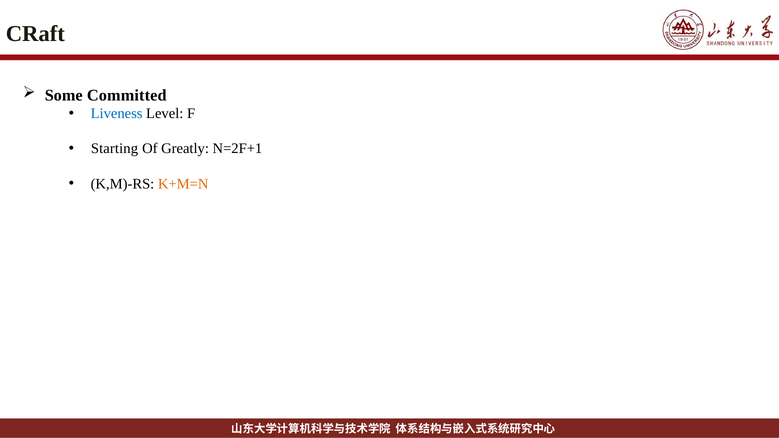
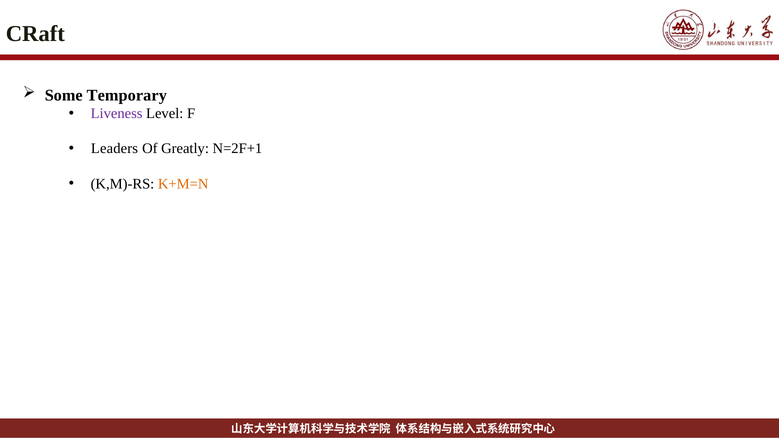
Committed: Committed -> Temporary
Liveness colour: blue -> purple
Starting: Starting -> Leaders
